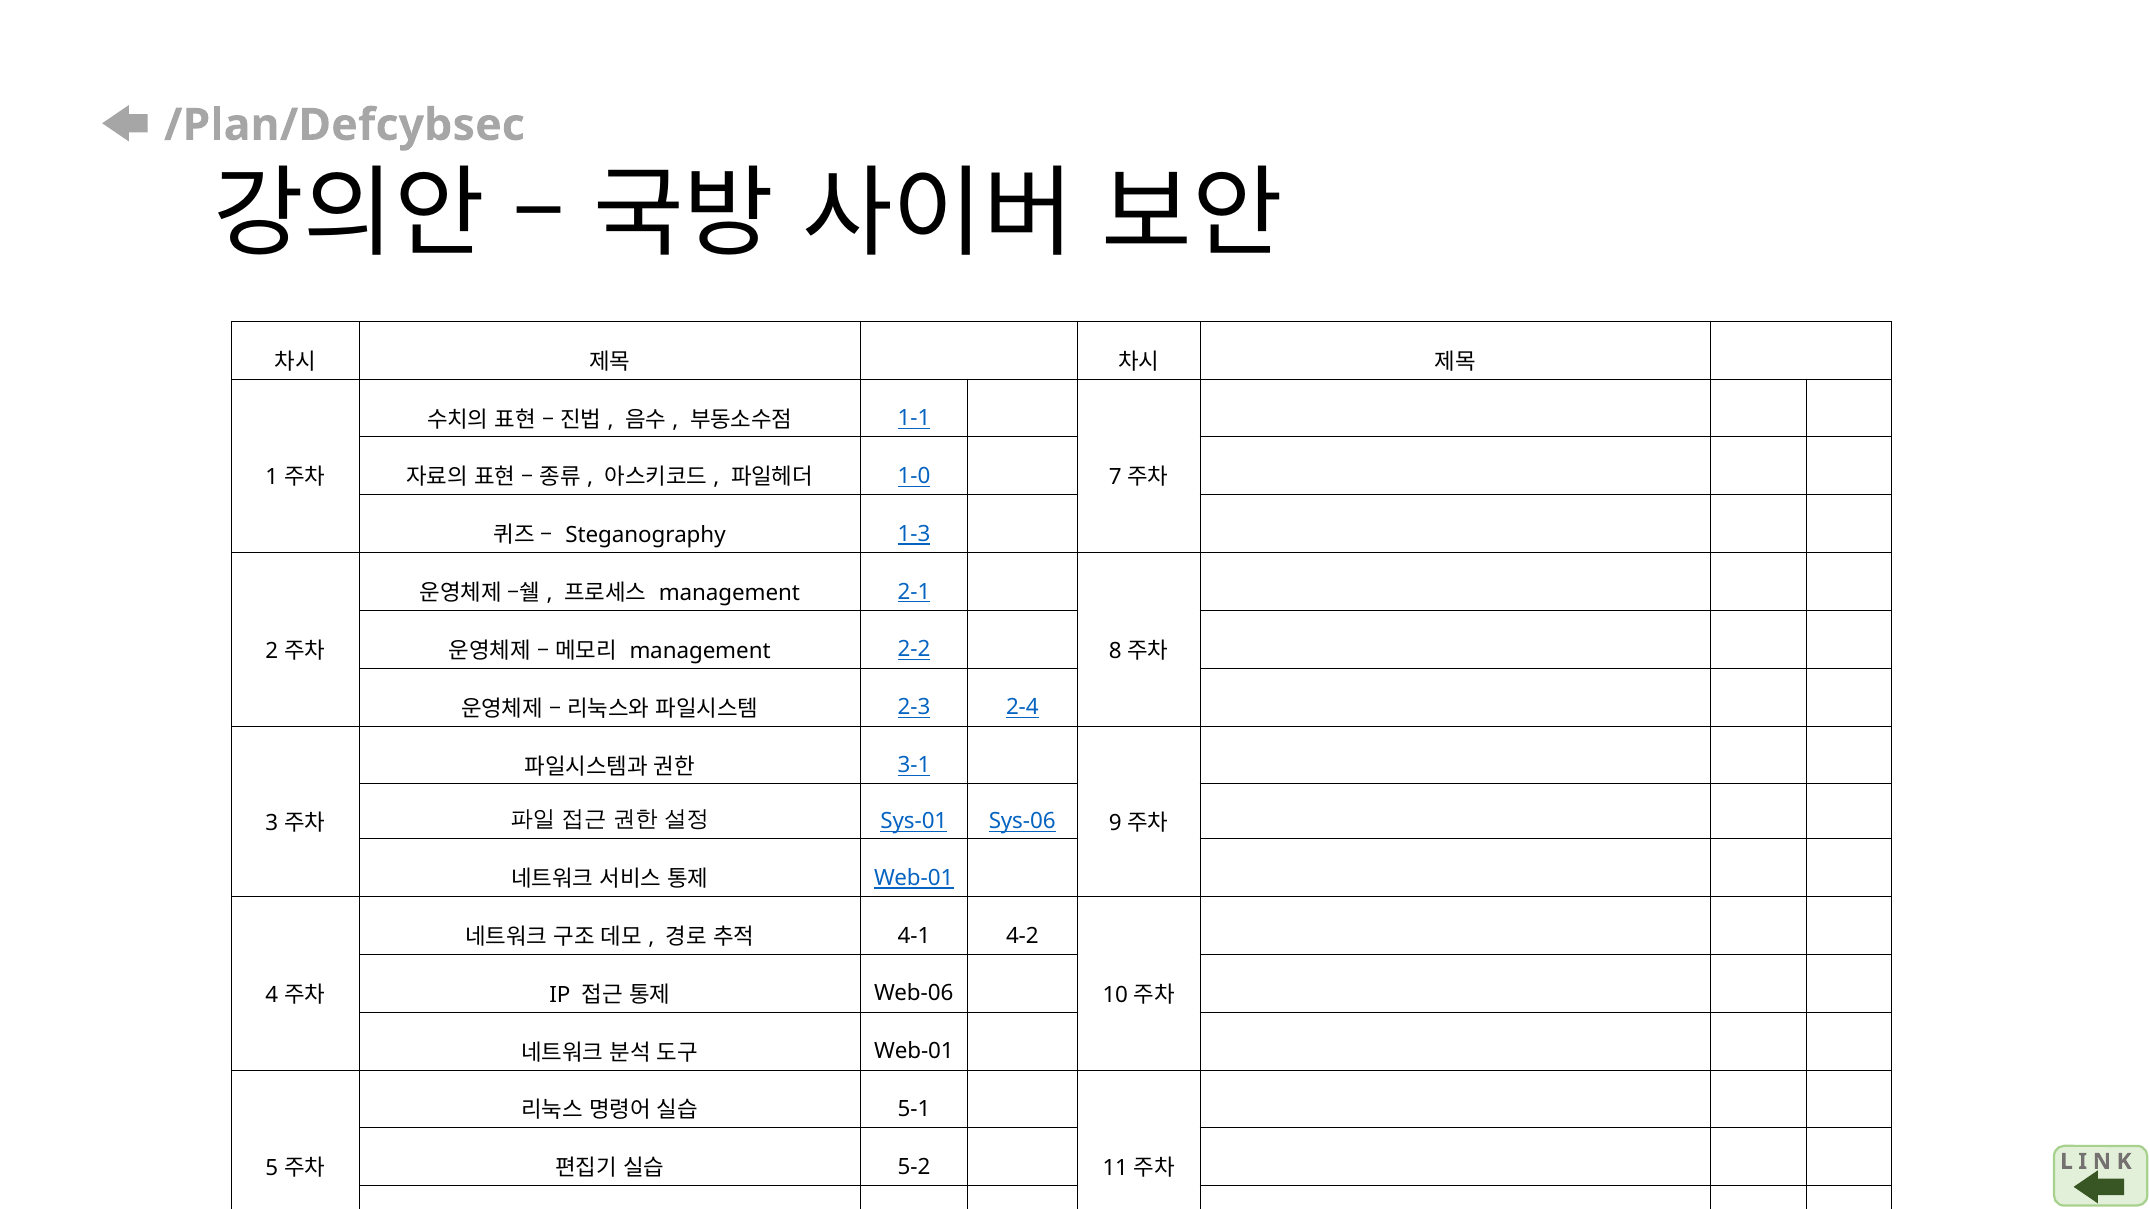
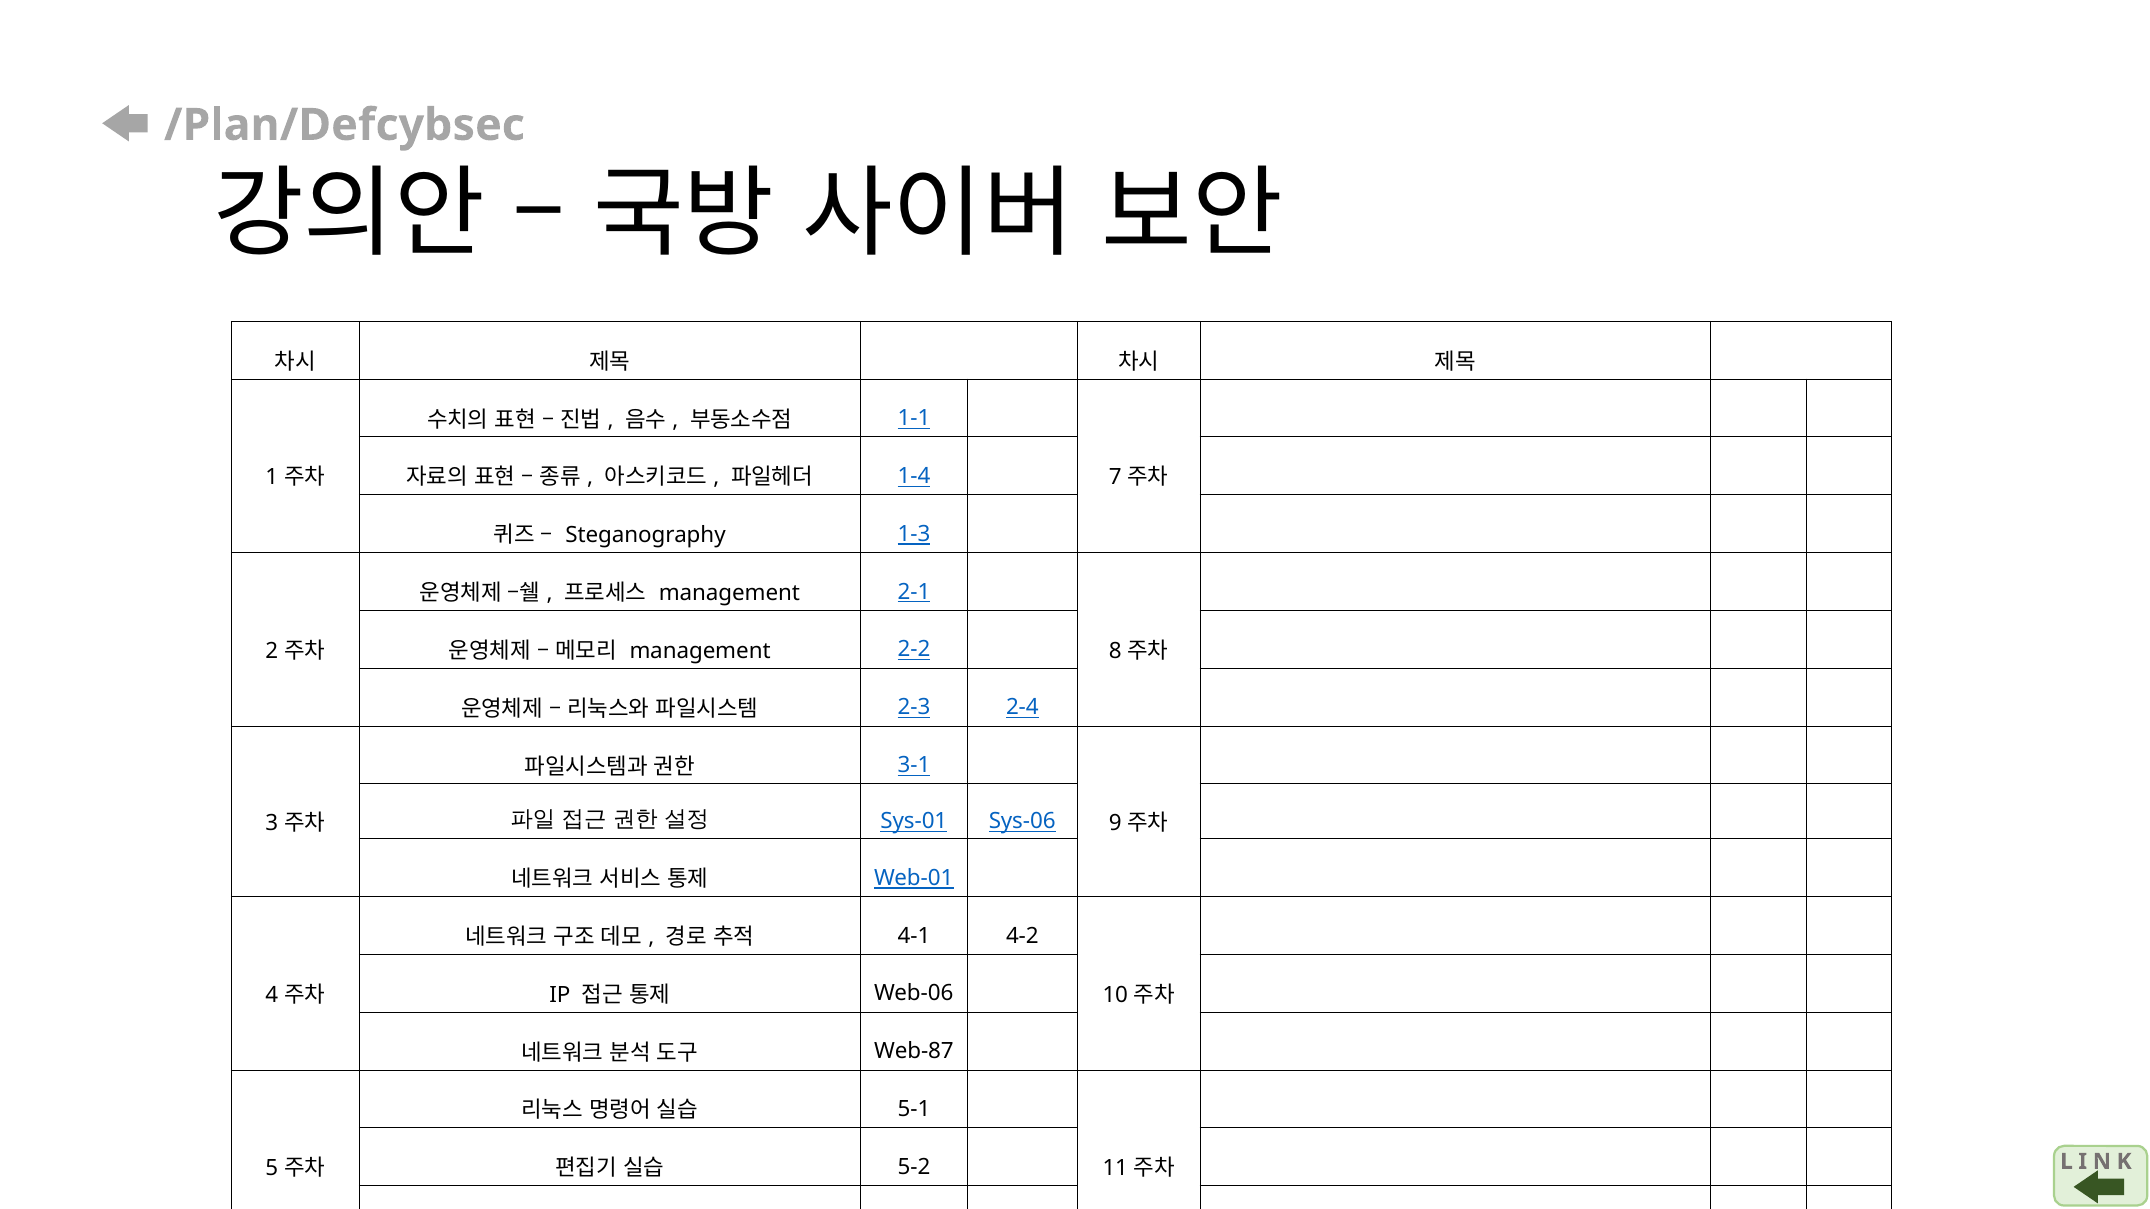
1-0: 1-0 -> 1-4
Web-01 at (914, 1052): Web-01 -> Web-87
